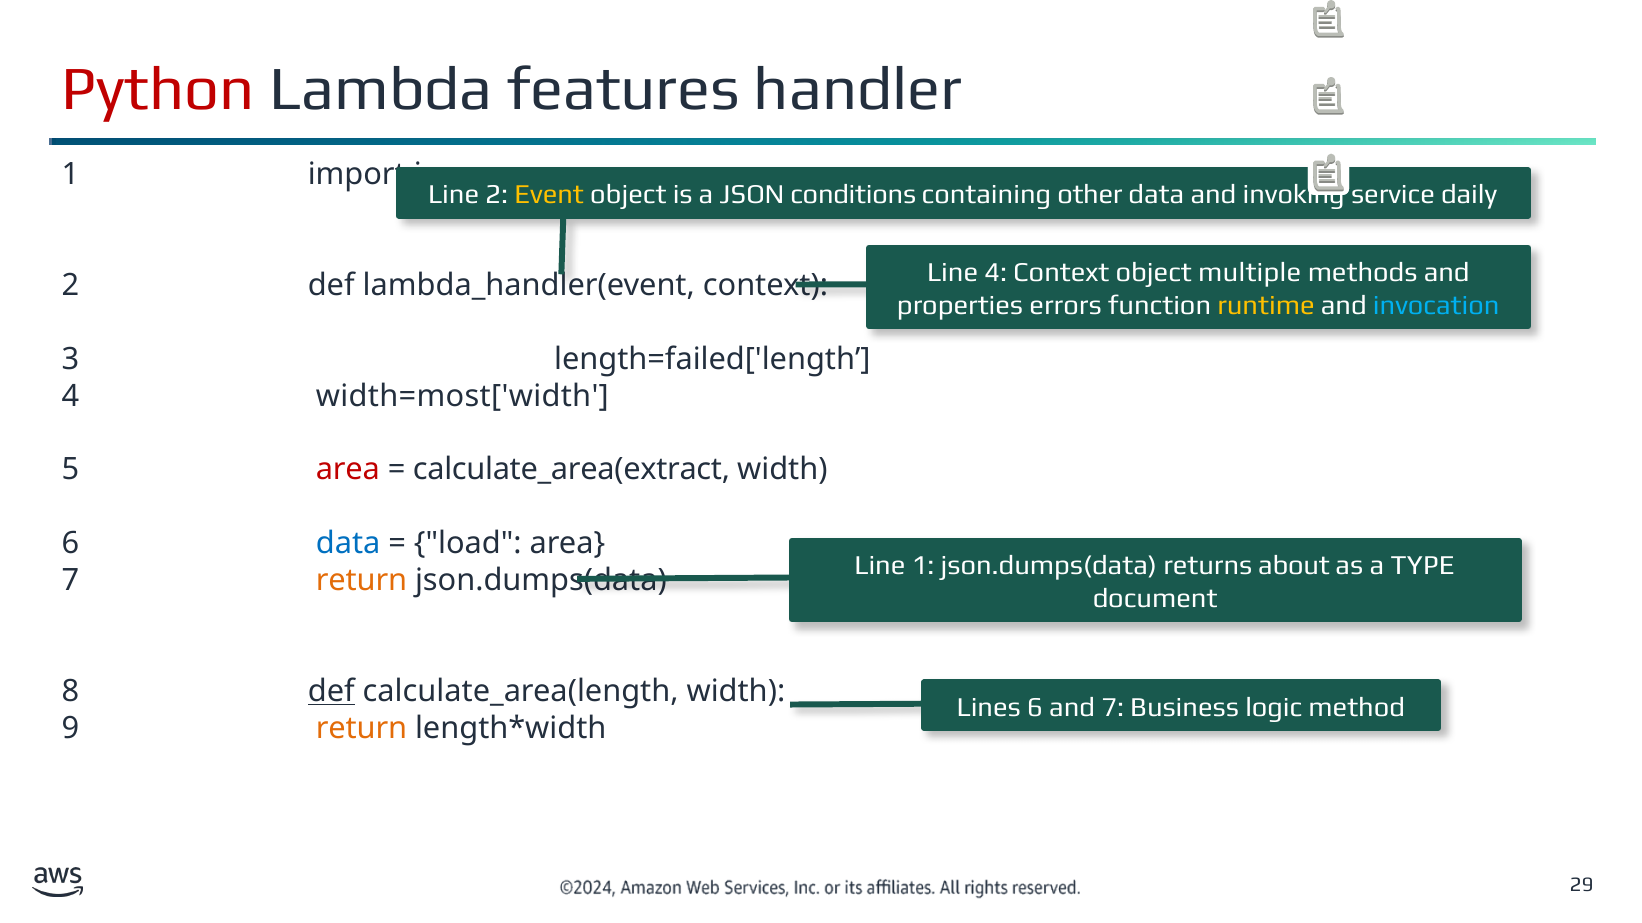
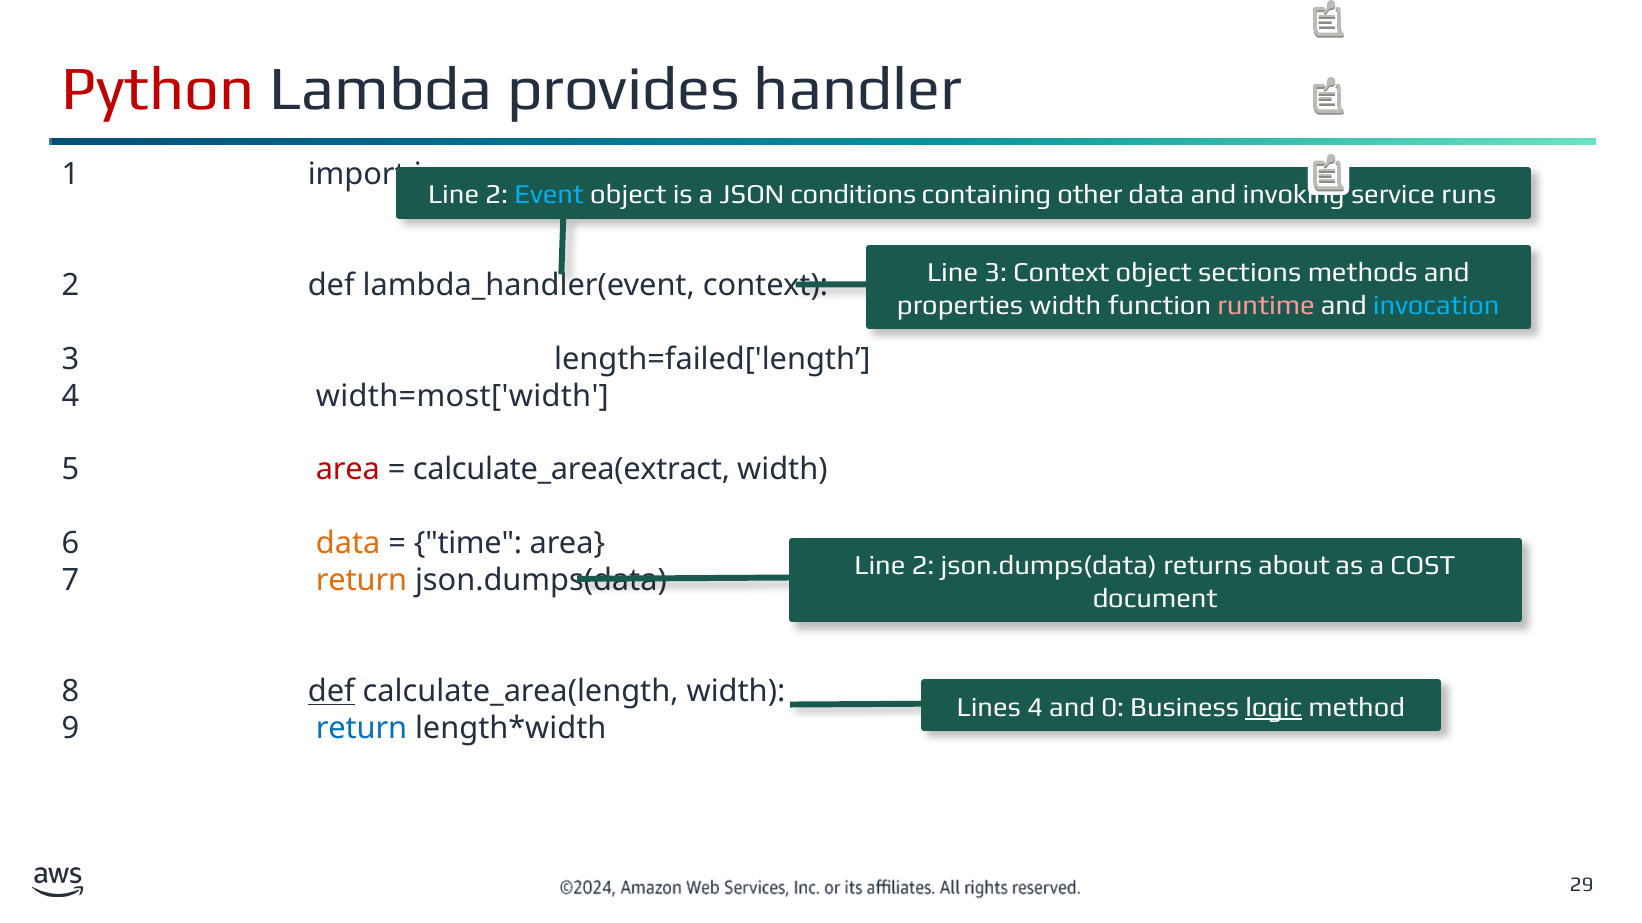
features: features -> provides
Event colour: yellow -> light blue
daily: daily -> runs
Line 4: 4 -> 3
multiple: multiple -> sections
properties errors: errors -> width
runtime colour: yellow -> pink
data at (348, 544) colour: blue -> orange
load: load -> time
1 at (923, 566): 1 -> 2
TYPE: TYPE -> COST
Lines 6: 6 -> 4
and 7: 7 -> 0
logic underline: none -> present
return at (362, 729) colour: orange -> blue
